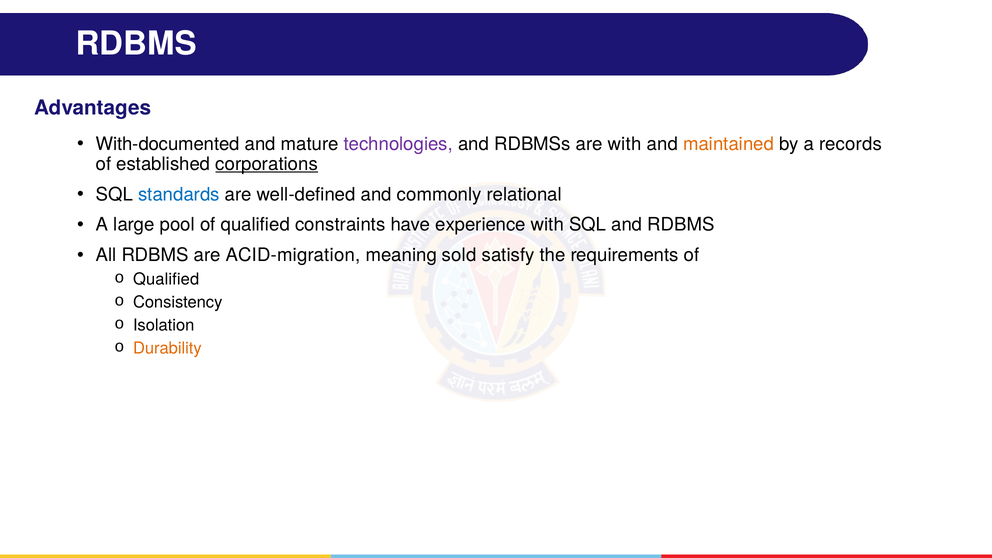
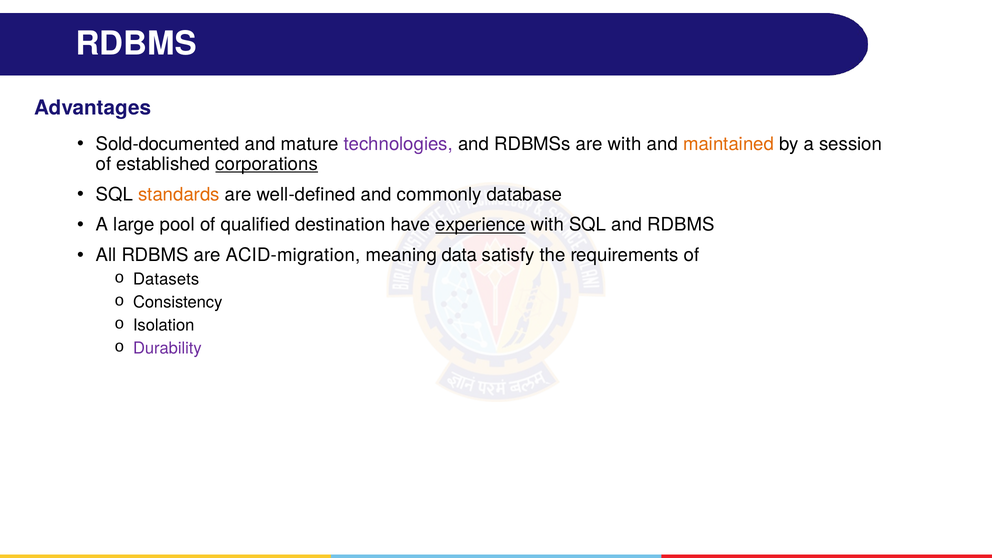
With-documented: With-documented -> Sold-documented
records: records -> session
standards colour: blue -> orange
relational: relational -> database
constraints: constraints -> destination
experience underline: none -> present
sold: sold -> data
Qualified at (166, 279): Qualified -> Datasets
Durability colour: orange -> purple
